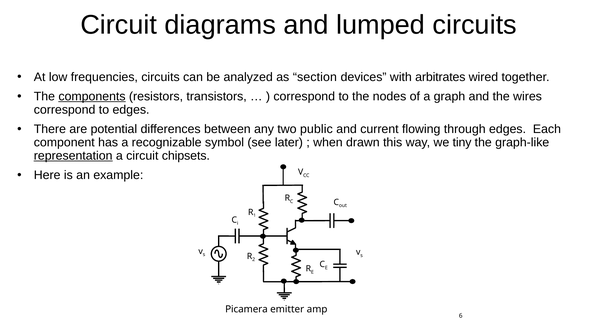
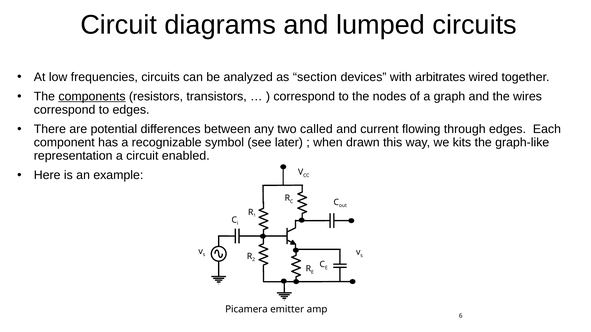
public: public -> called
tiny: tiny -> kits
representation underline: present -> none
chipsets: chipsets -> enabled
